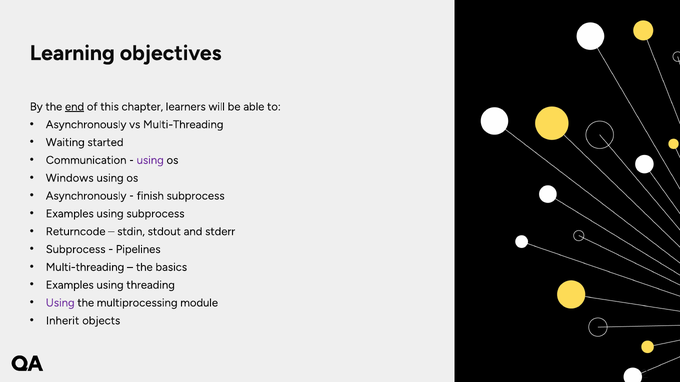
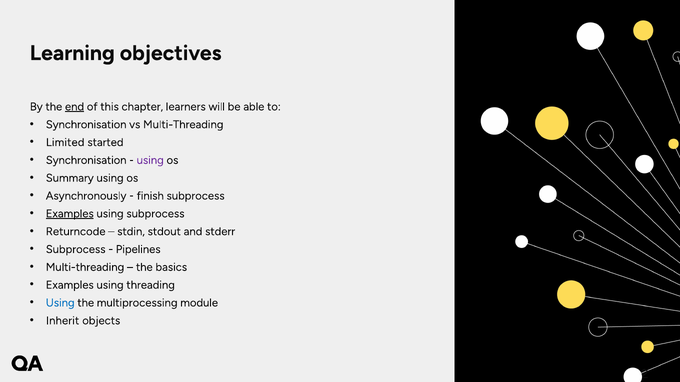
Asynchronously at (86, 125): Asynchronously -> Synchronisation
Waiting: Waiting -> Limited
Communication at (86, 160): Communication -> Synchronisation
Windows: Windows -> Summary
Examples at (70, 214) underline: none -> present
Using at (60, 303) colour: purple -> blue
